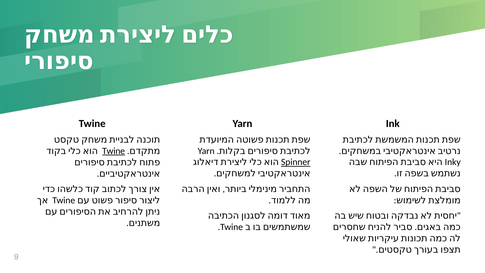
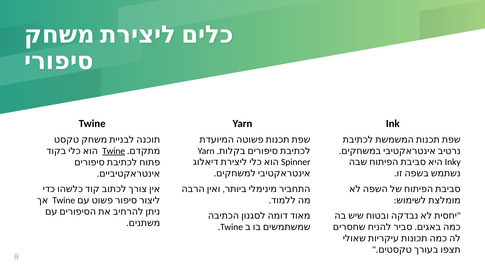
Spinner underline: present -> none
